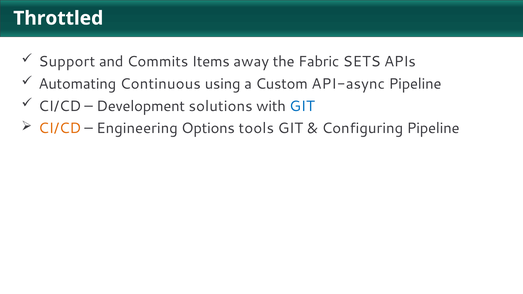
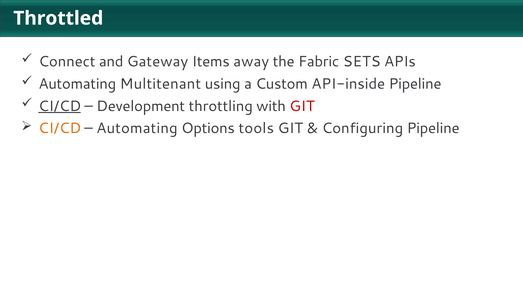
Support: Support -> Connect
Commits: Commits -> Gateway
Continuous: Continuous -> Multitenant
API-async: API-async -> API-inside
CI/CD at (60, 106) underline: none -> present
solutions: solutions -> throttling
GIT at (302, 106) colour: blue -> red
Engineering at (137, 128): Engineering -> Automating
